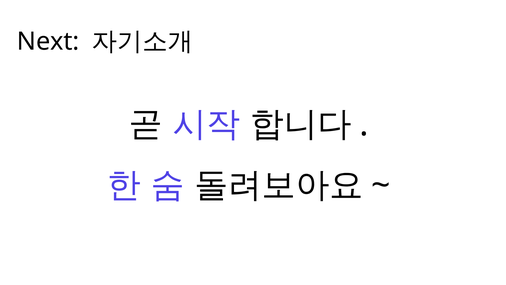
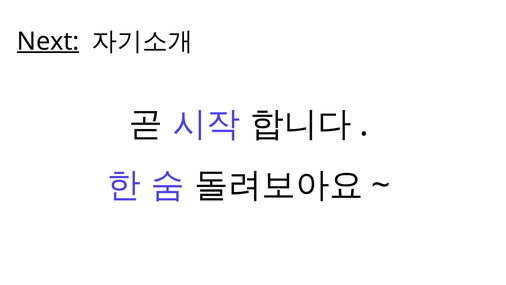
Next underline: none -> present
